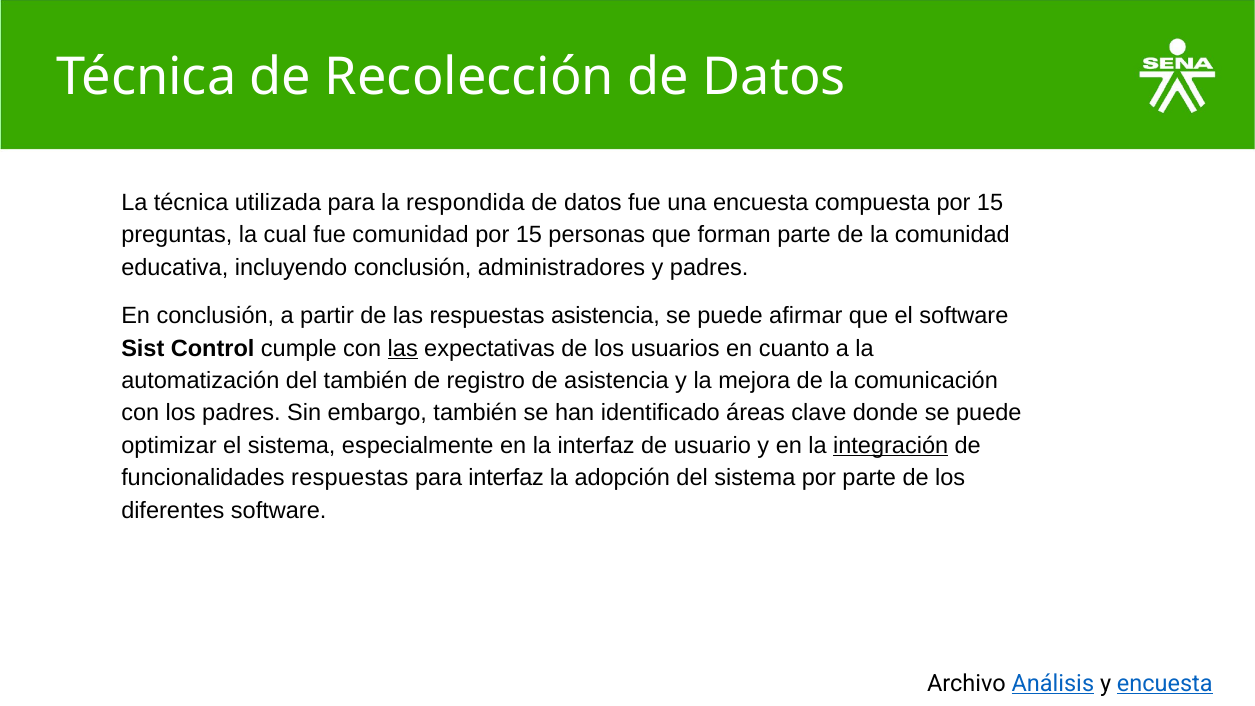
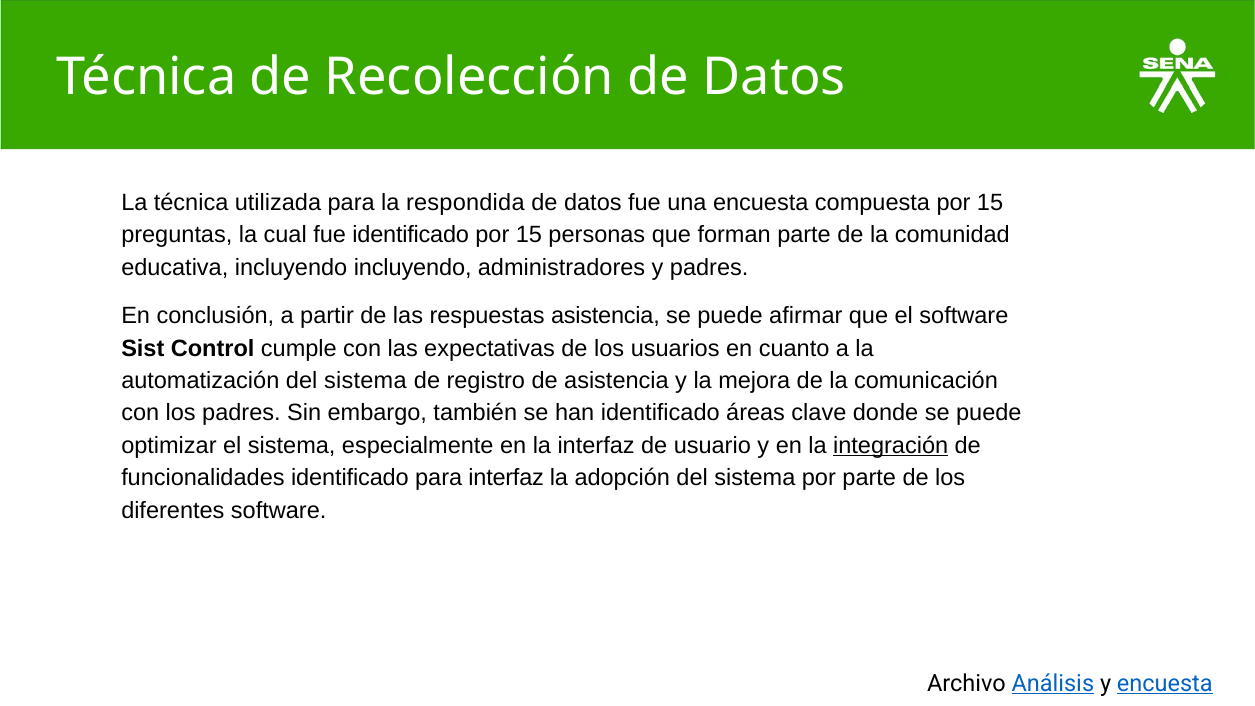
fue comunidad: comunidad -> identificado
incluyendo conclusión: conclusión -> incluyendo
las at (403, 348) underline: present -> none
automatización del también: también -> sistema
funcionalidades respuestas: respuestas -> identificado
